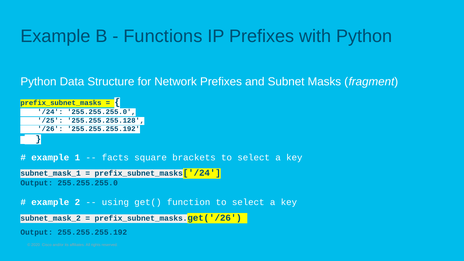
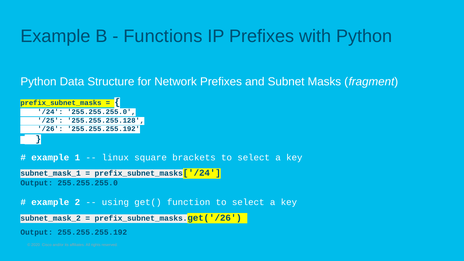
facts: facts -> linux
